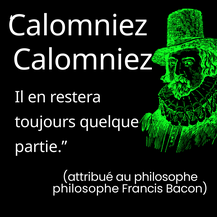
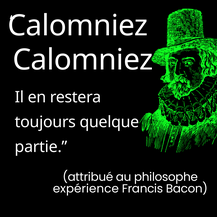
philosophe at (86, 189): philosophe -> expérience
